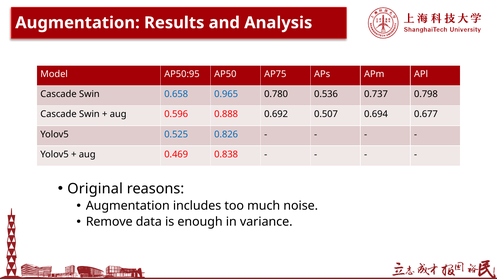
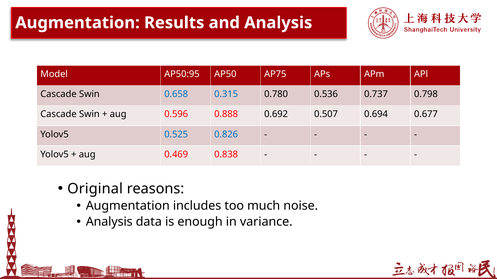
0.965: 0.965 -> 0.315
Remove at (109, 222): Remove -> Analysis
